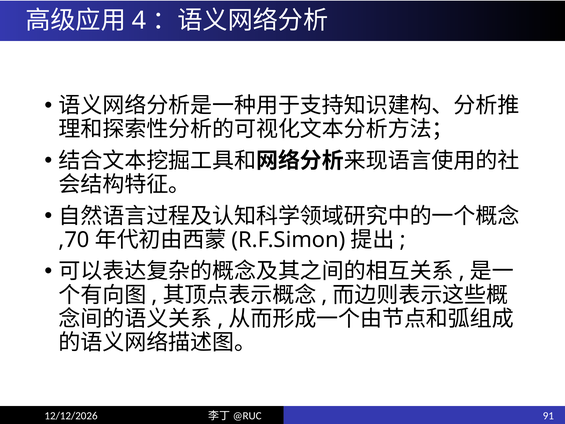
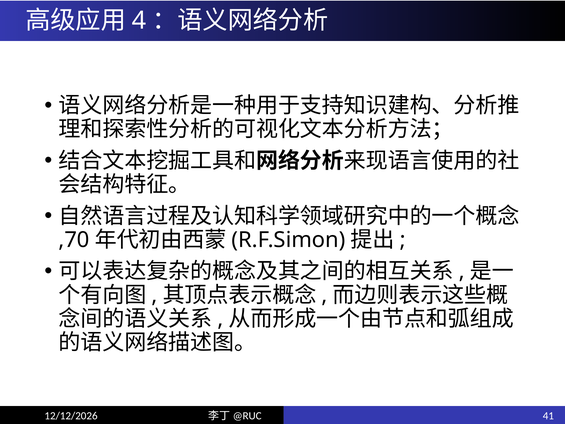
91: 91 -> 41
